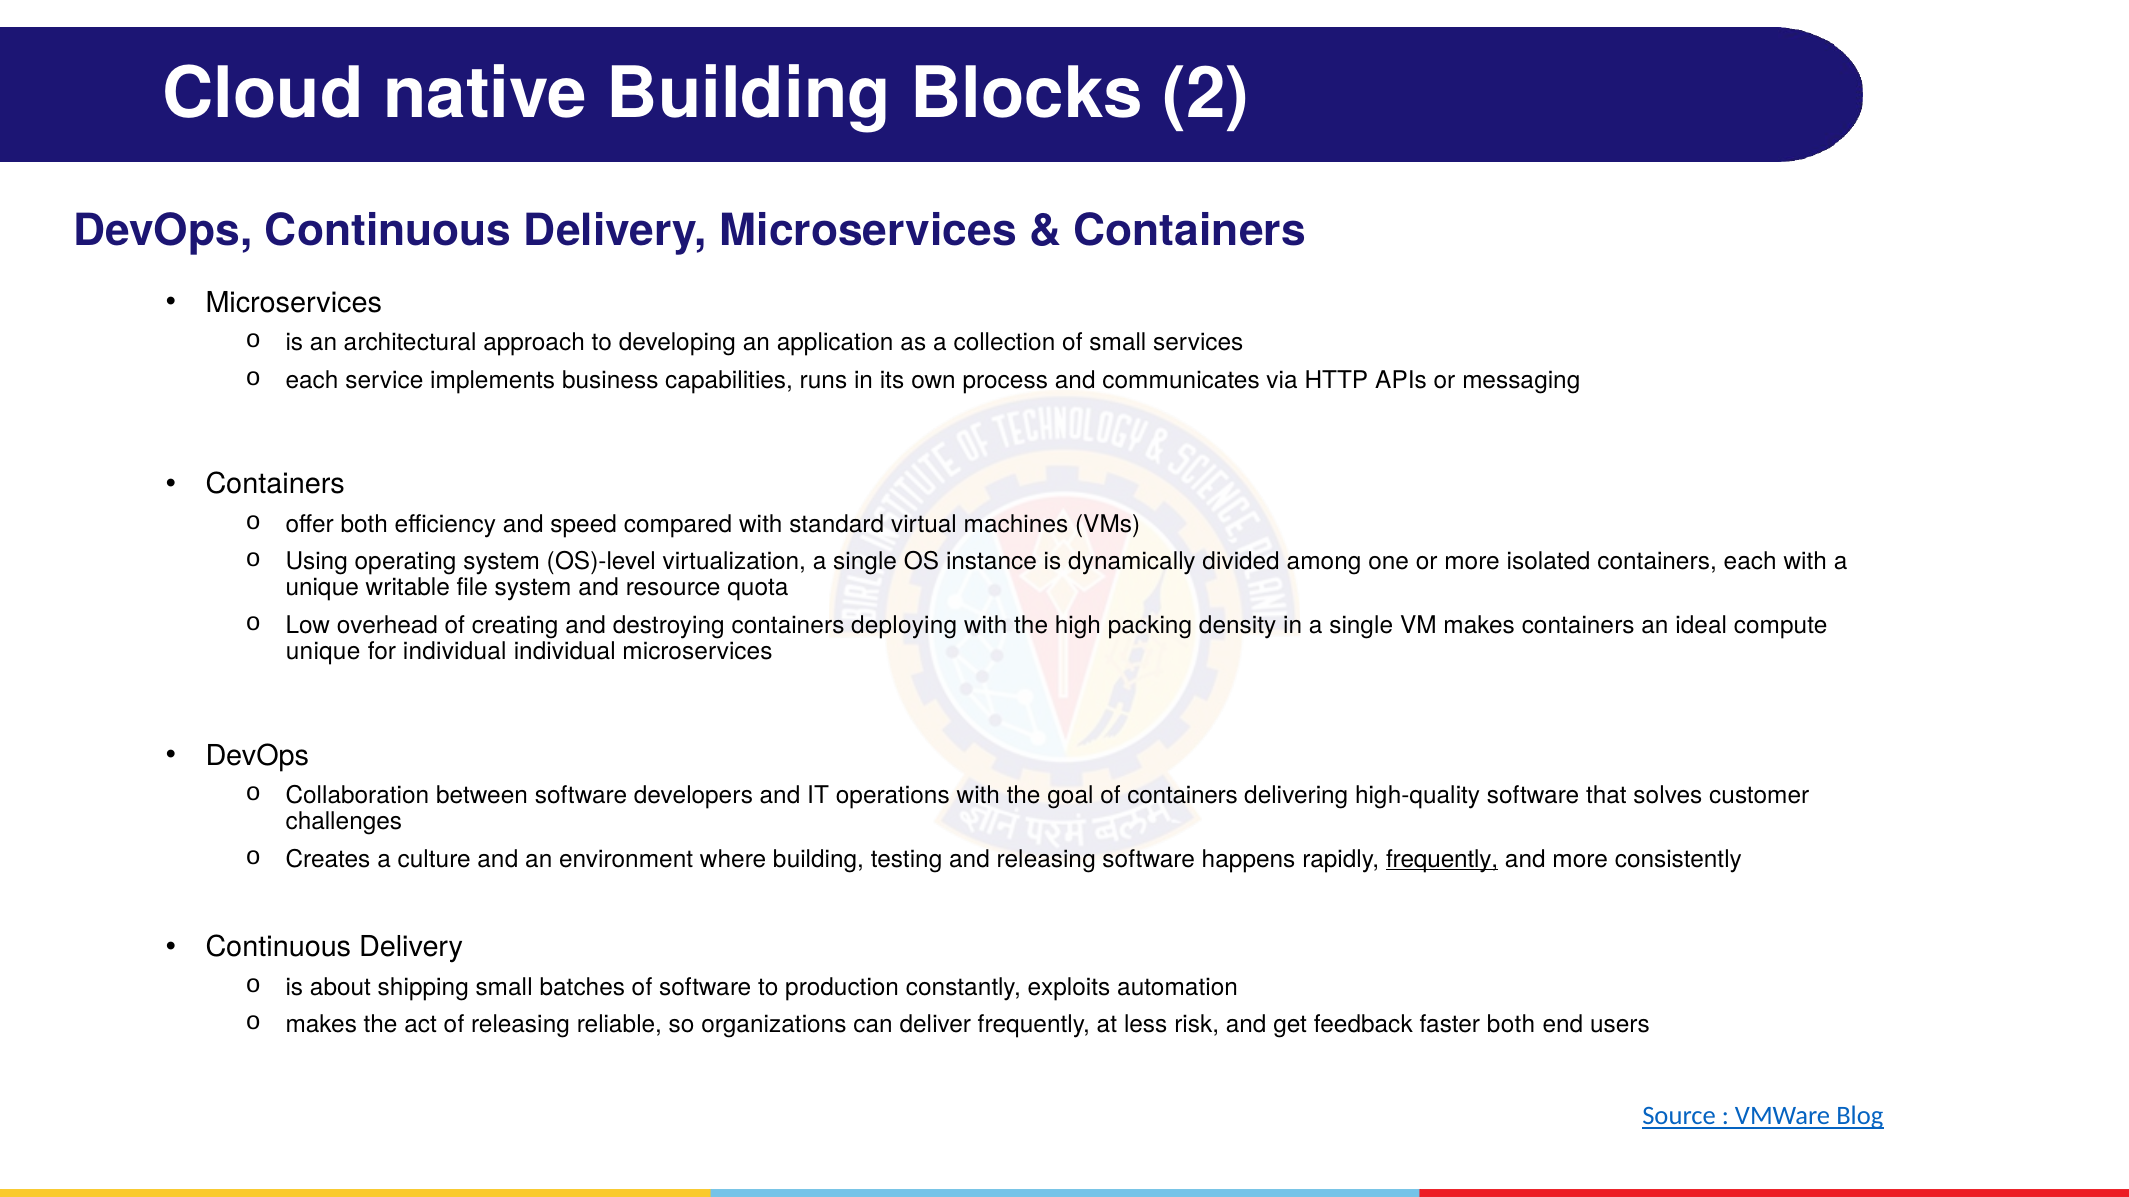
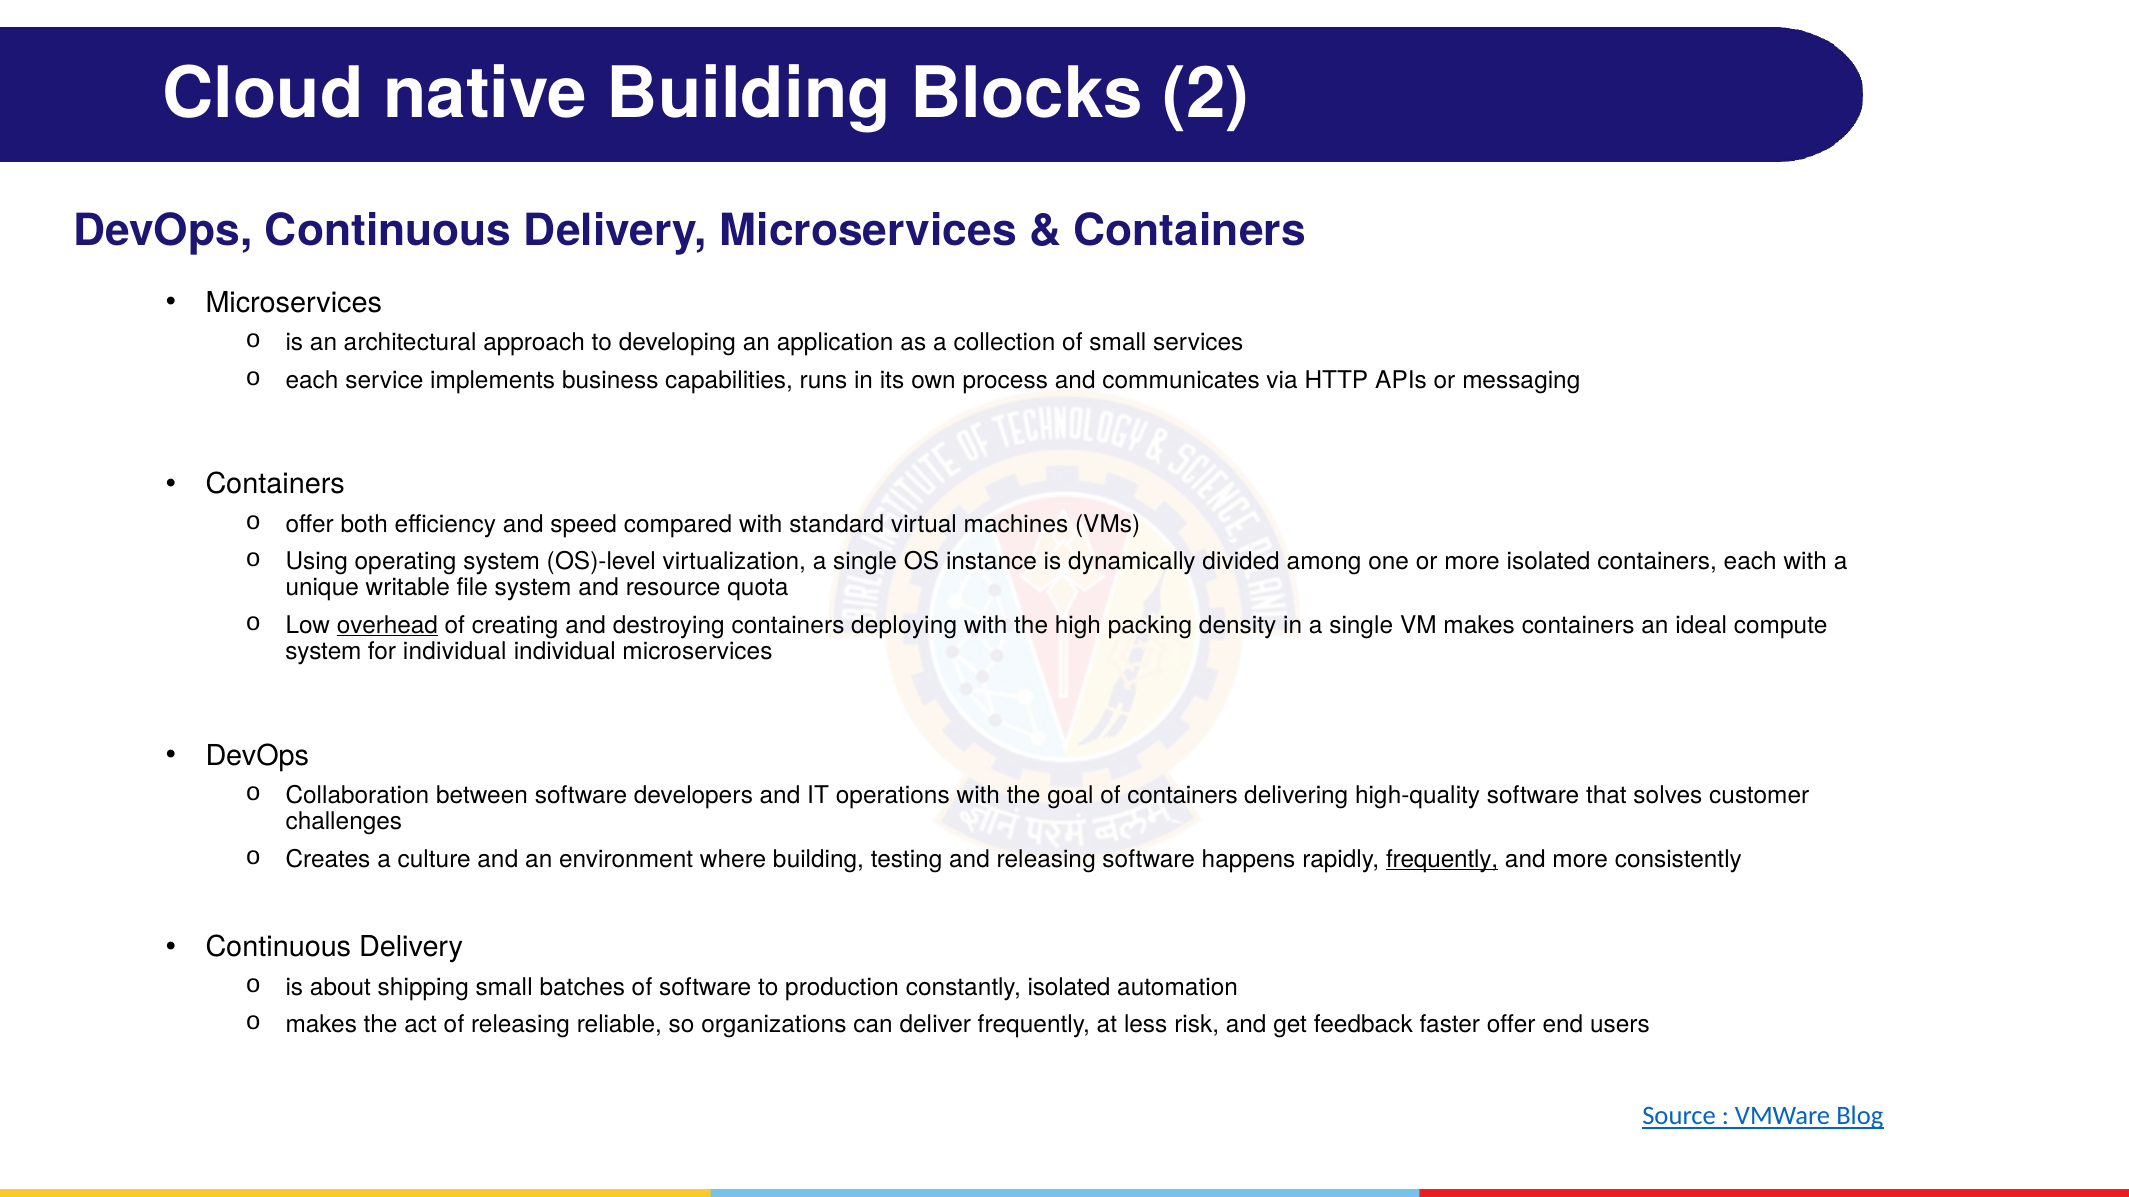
overhead underline: none -> present
unique at (323, 652): unique -> system
constantly exploits: exploits -> isolated
faster both: both -> offer
